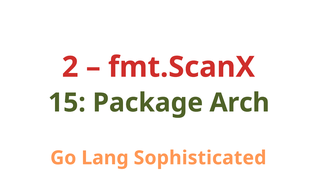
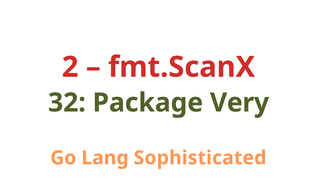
15: 15 -> 32
Arch: Arch -> Very
